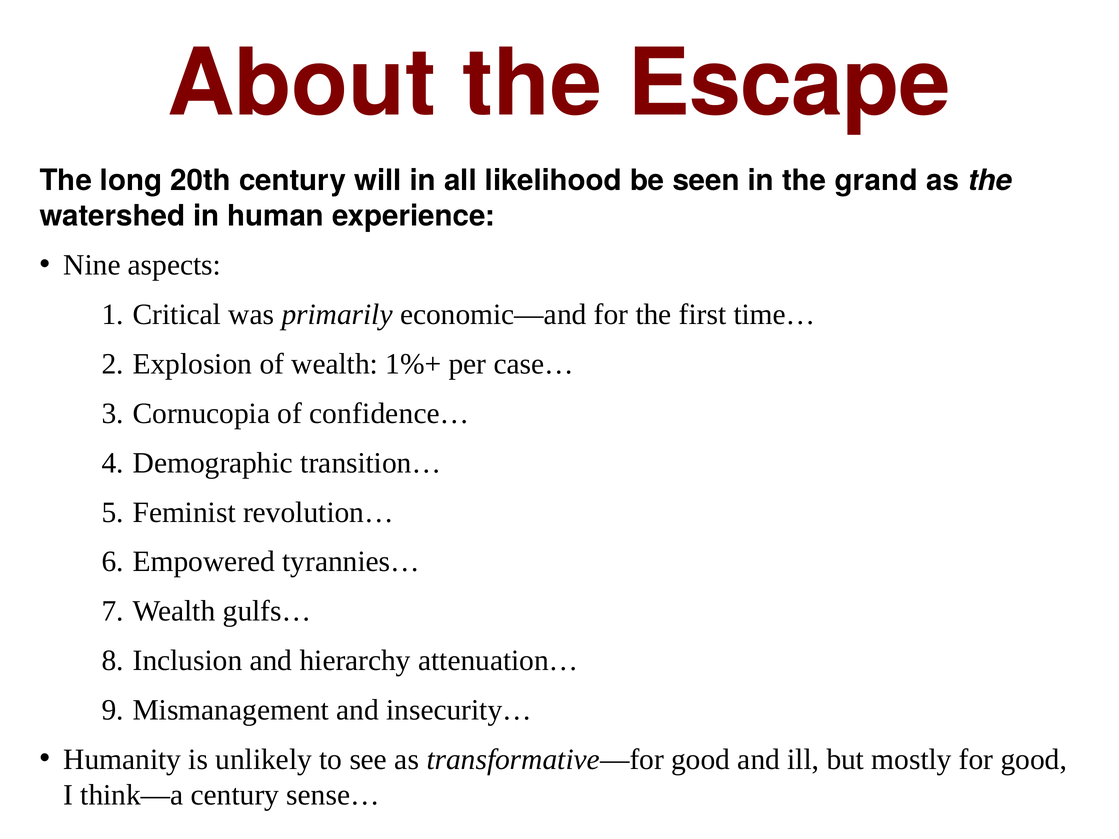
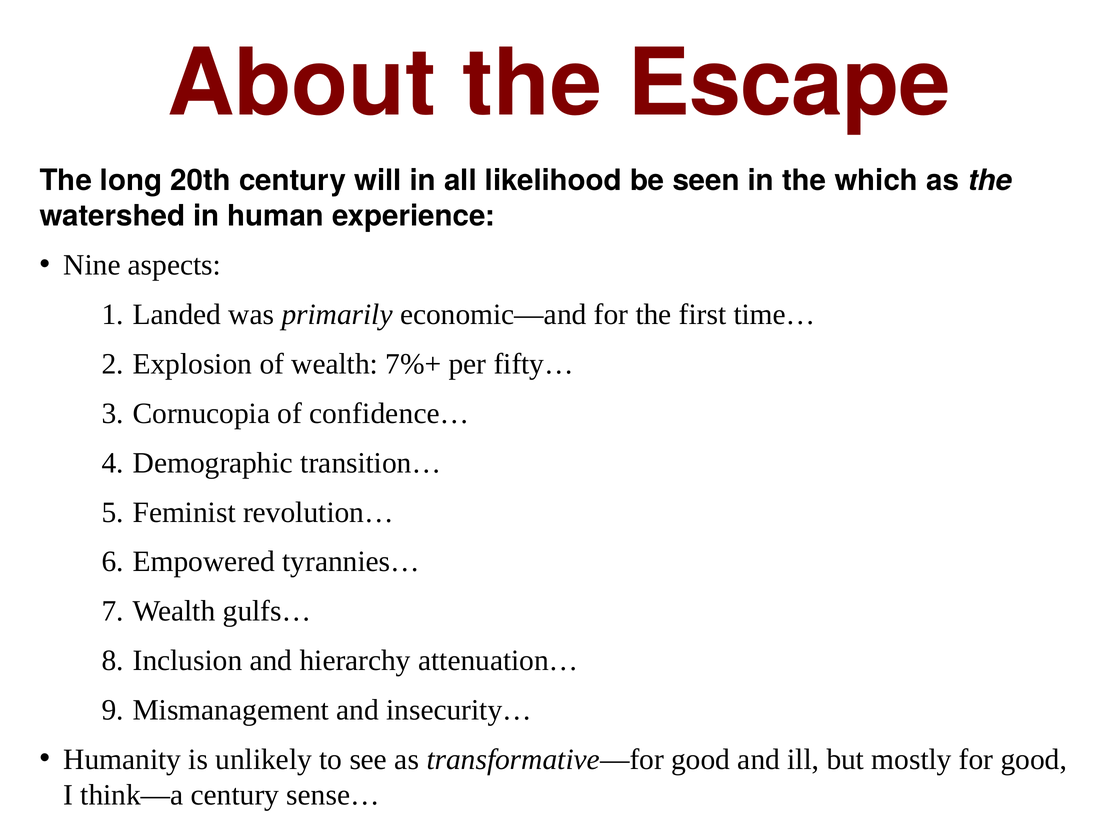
grand: grand -> which
Critical: Critical -> Landed
1%+: 1%+ -> 7%+
case…: case… -> fifty…
